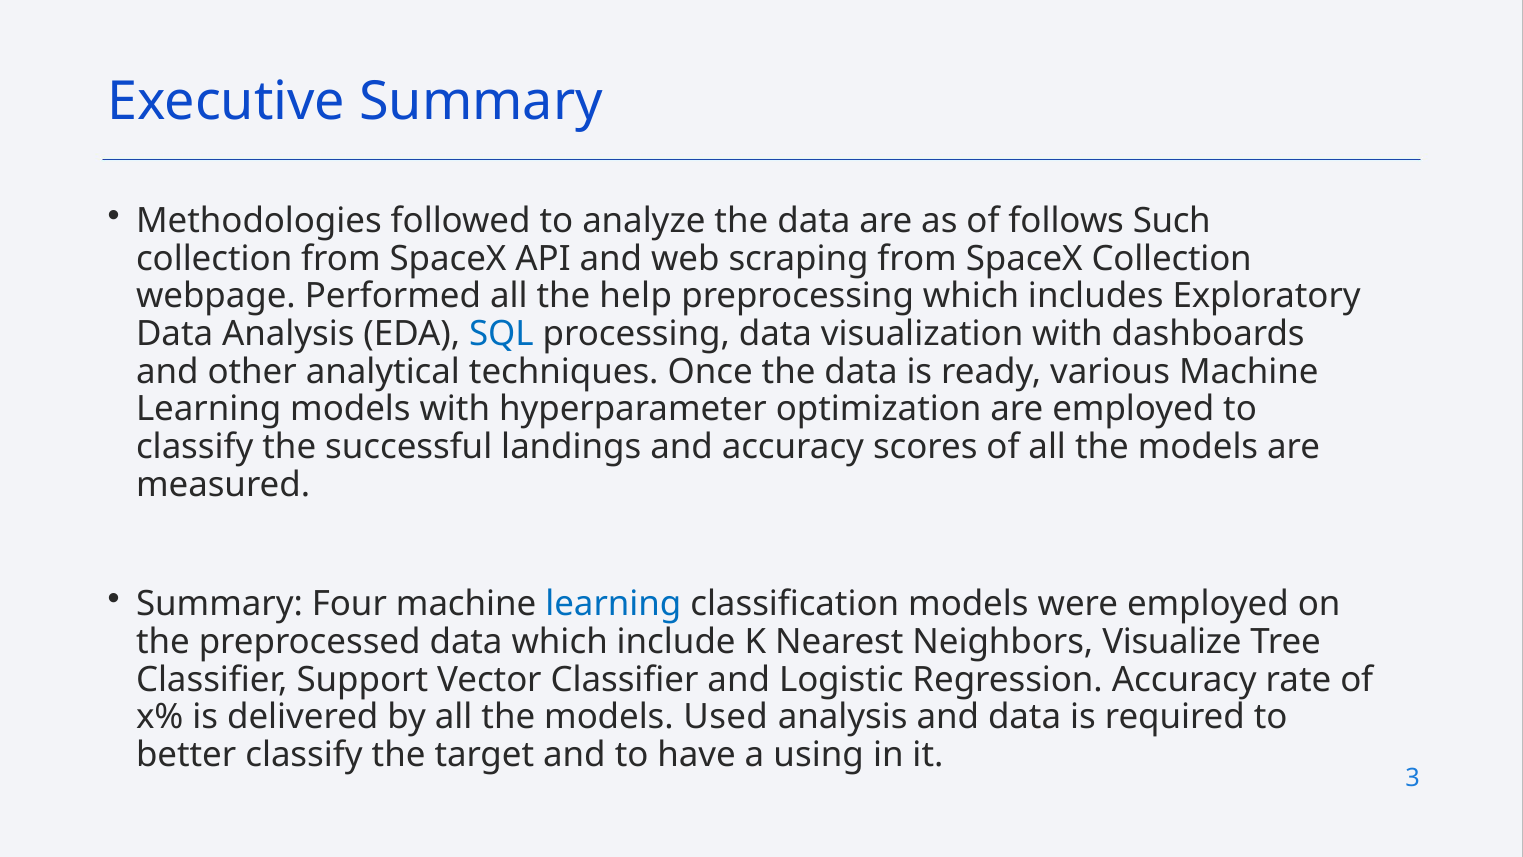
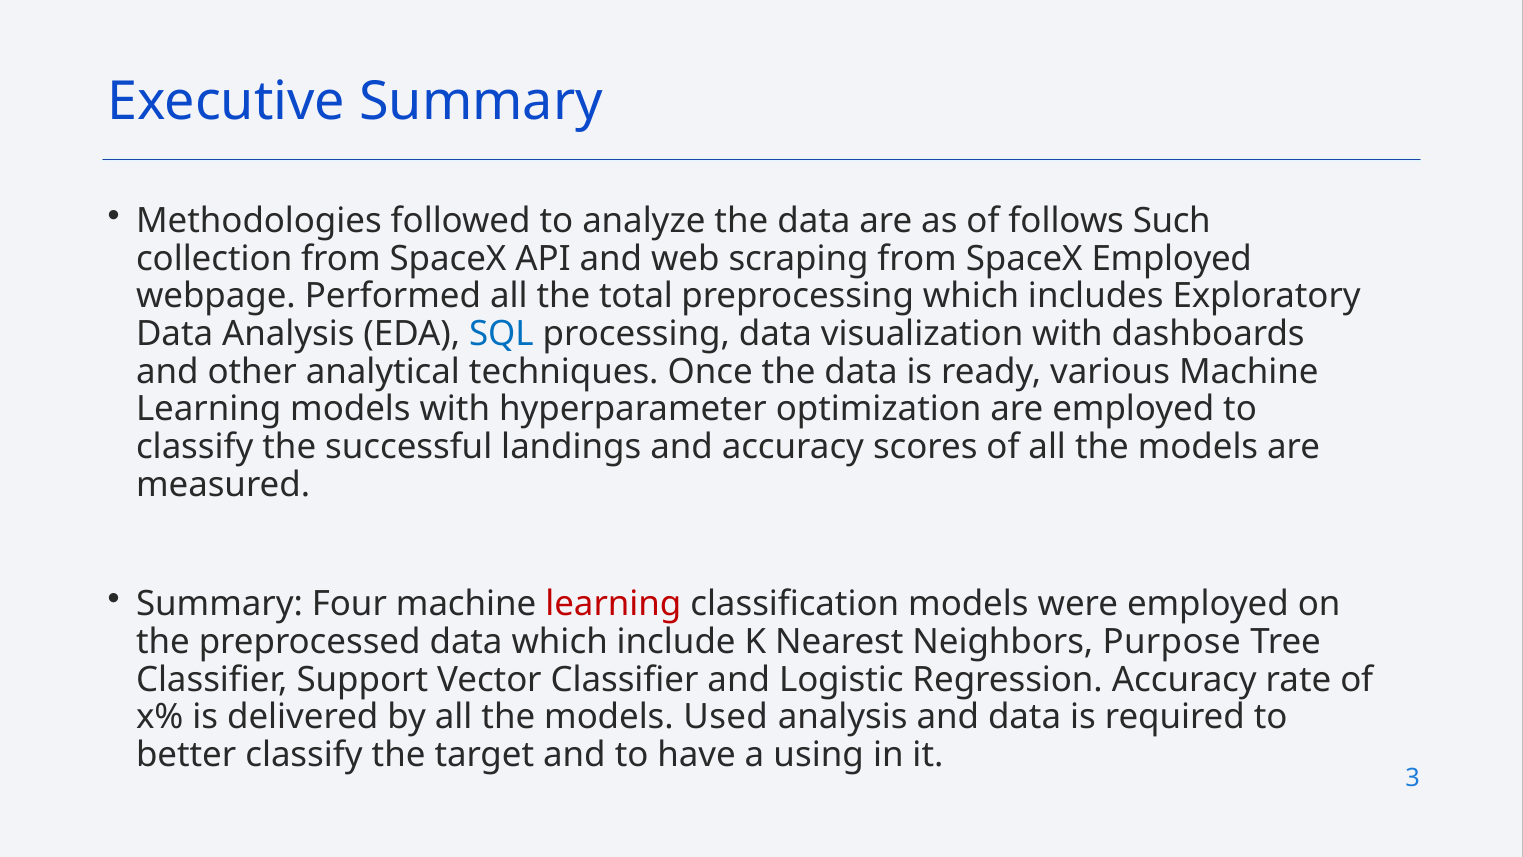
SpaceX Collection: Collection -> Employed
help: help -> total
learning at (613, 604) colour: blue -> red
Visualize: Visualize -> Purpose
